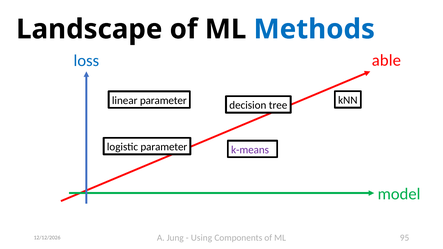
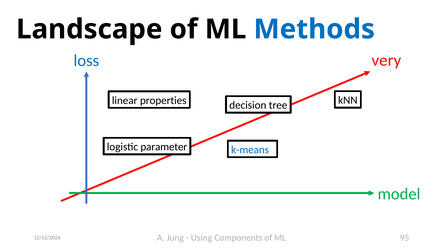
able: able -> very
linear parameter: parameter -> properties
k-means colour: purple -> blue
